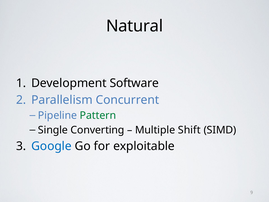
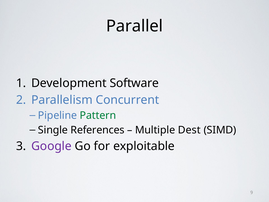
Natural: Natural -> Parallel
Converting: Converting -> References
Shift: Shift -> Dest
Google colour: blue -> purple
